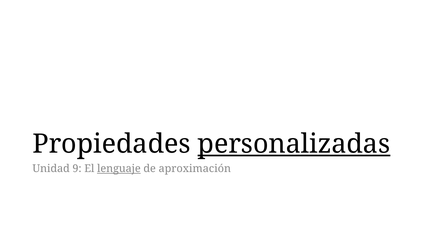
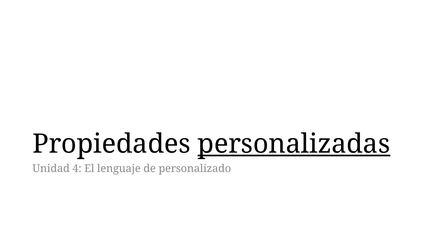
9: 9 -> 4
lenguaje underline: present -> none
aproximación: aproximación -> personalizado
